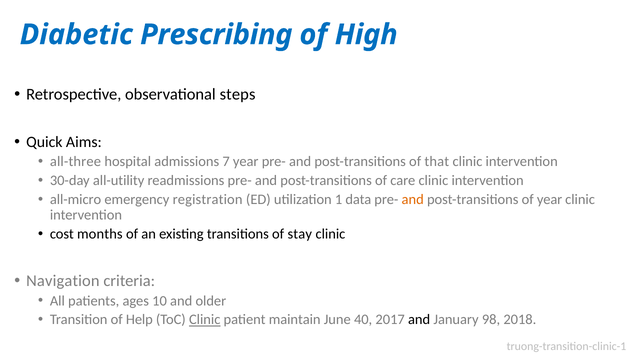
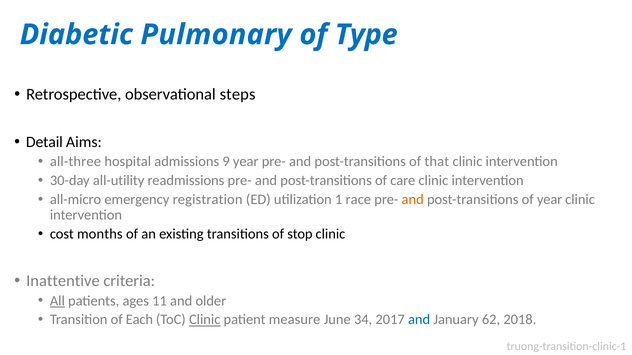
Prescribing: Prescribing -> Pulmonary
High: High -> Type
Quick: Quick -> Detail
7: 7 -> 9
data: data -> race
stay: stay -> stop
Navigation: Navigation -> Inattentive
All underline: none -> present
10: 10 -> 11
Help: Help -> Each
maintain: maintain -> measure
40: 40 -> 34
and at (419, 320) colour: black -> blue
98: 98 -> 62
